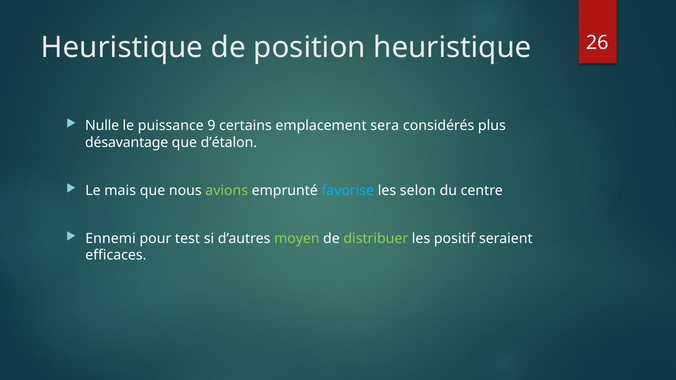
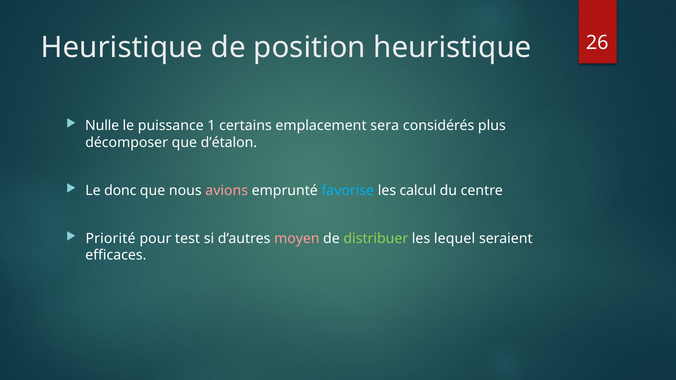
9: 9 -> 1
désavantage: désavantage -> décomposer
mais: mais -> donc
avions colour: light green -> pink
selon: selon -> calcul
Ennemi: Ennemi -> Priorité
moyen colour: light green -> pink
positif: positif -> lequel
